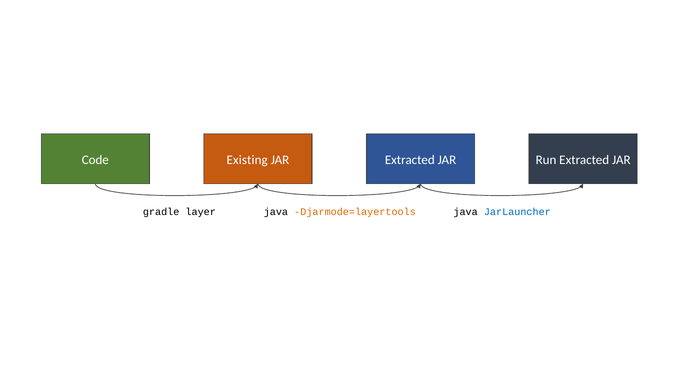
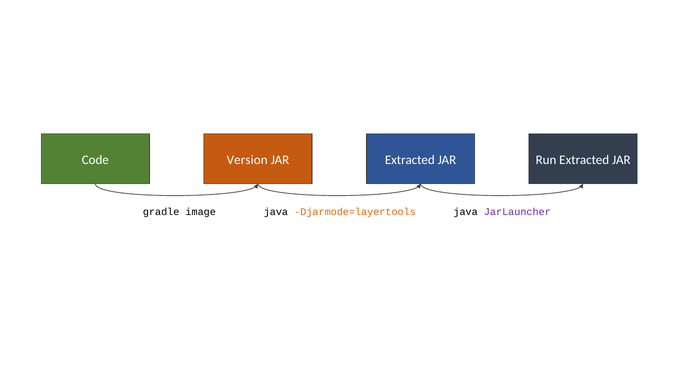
Existing: Existing -> Version
layer: layer -> image
JarLauncher colour: blue -> purple
